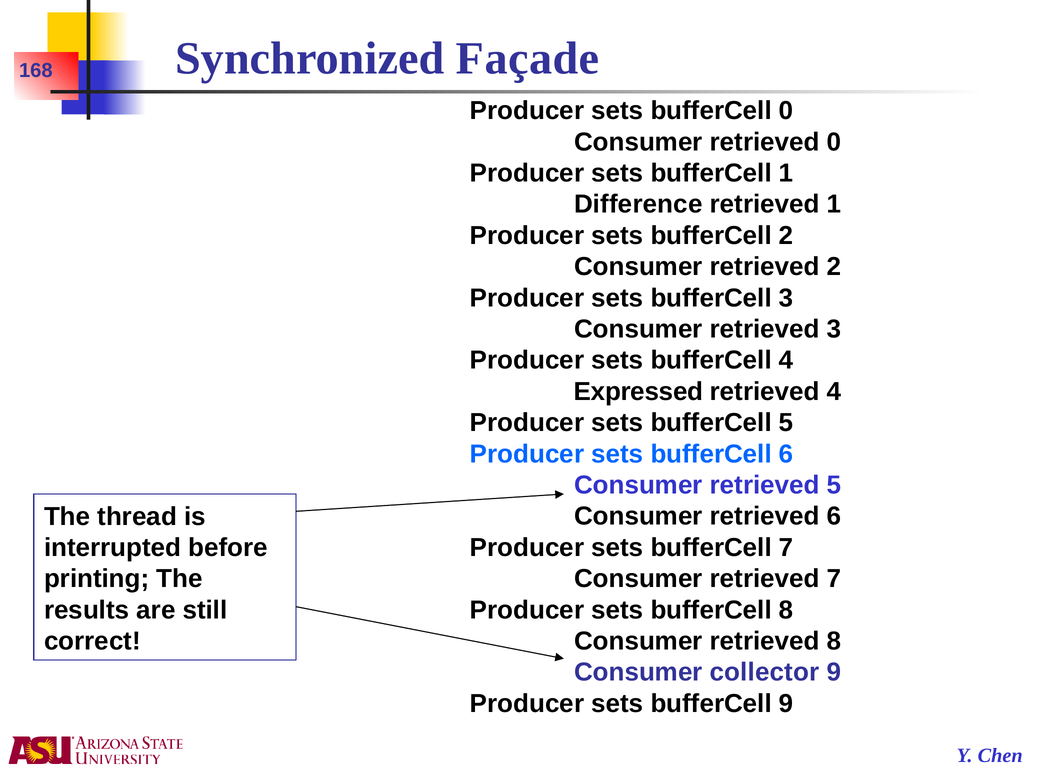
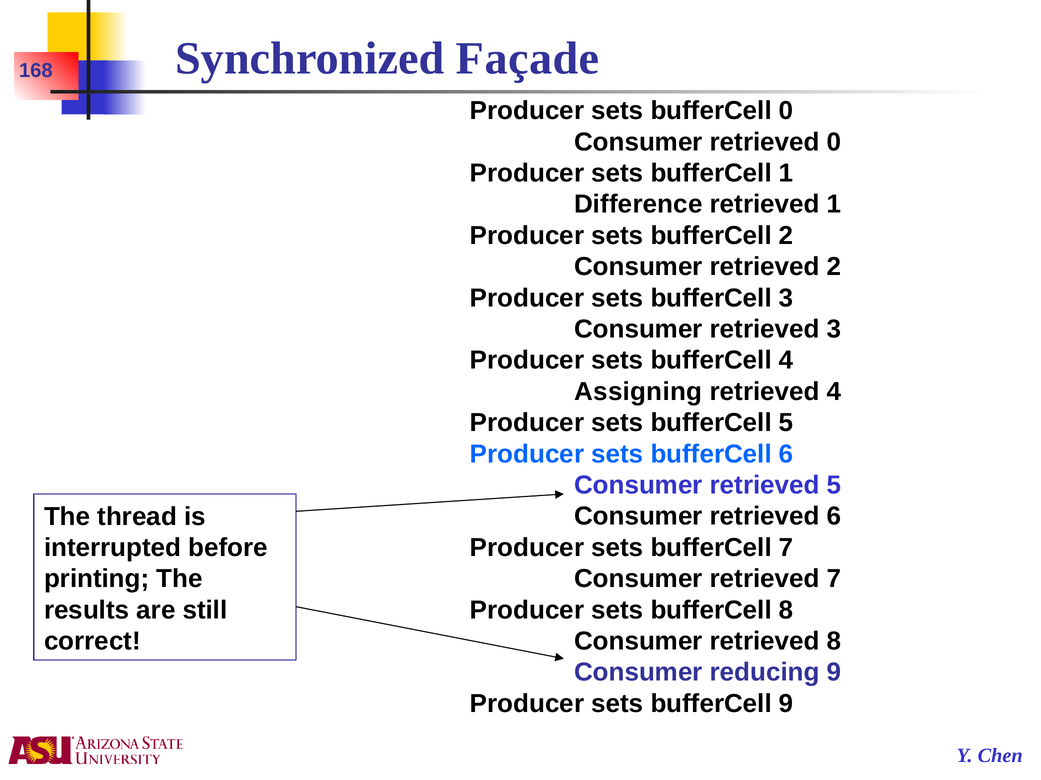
Expressed: Expressed -> Assigning
collector: collector -> reducing
